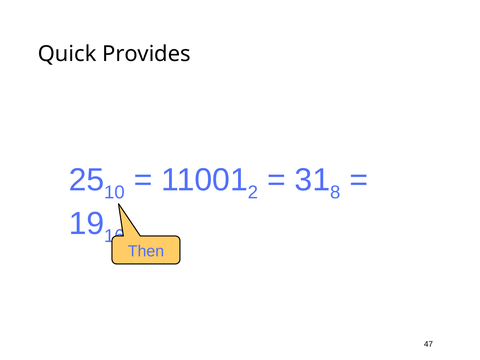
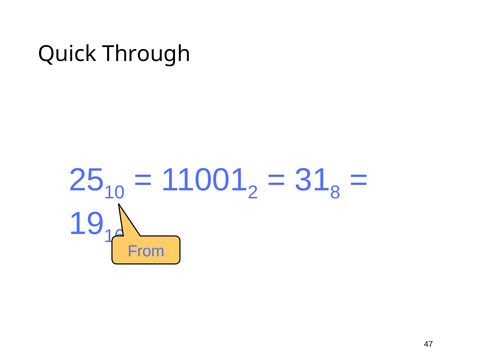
Provides: Provides -> Through
Then: Then -> From
